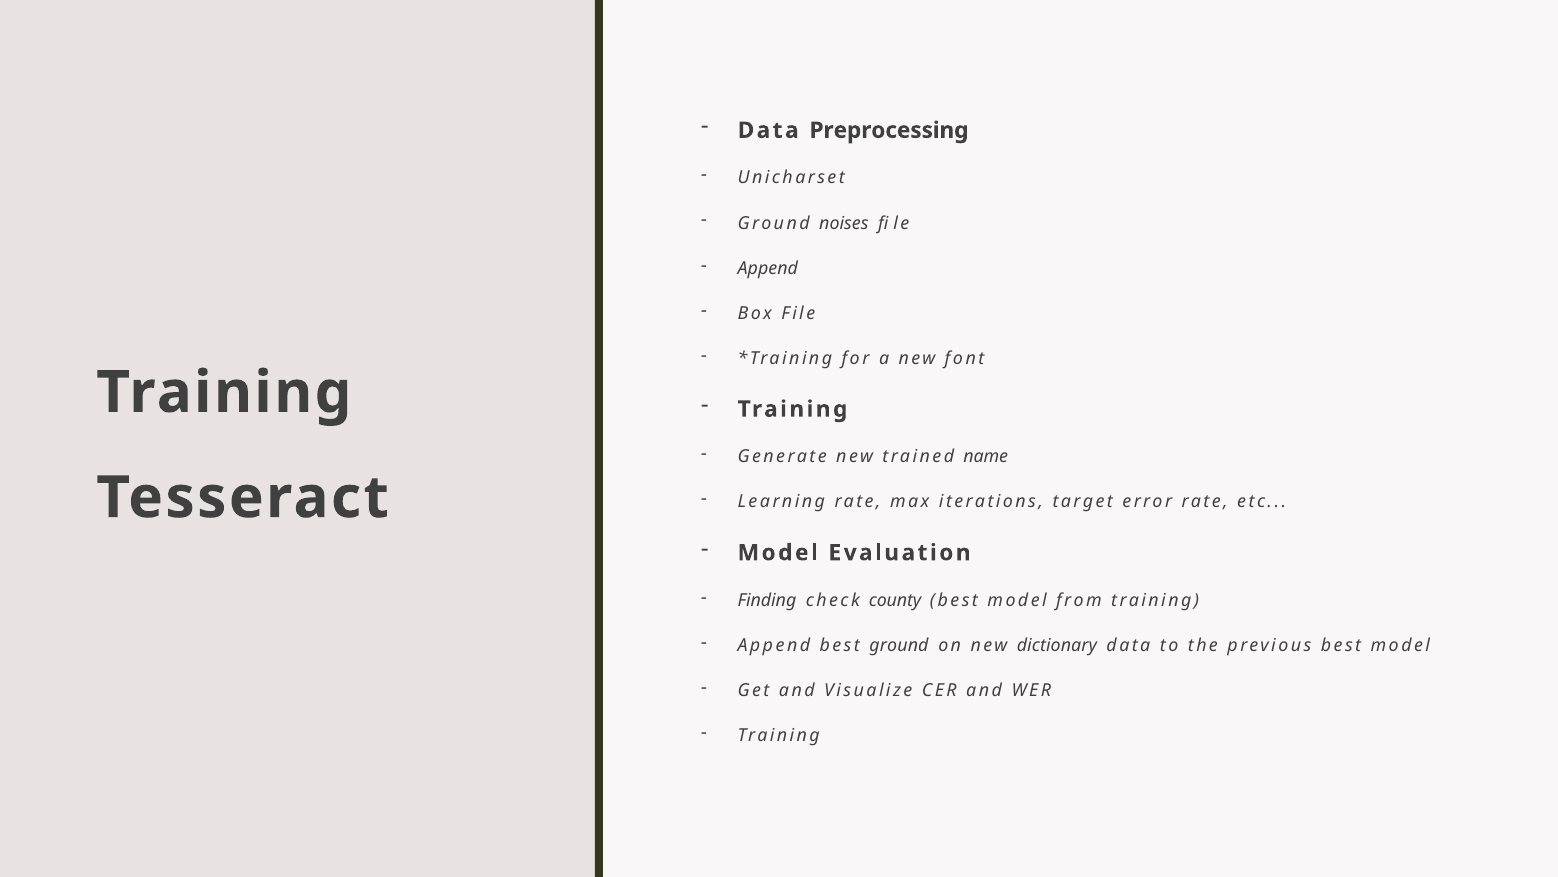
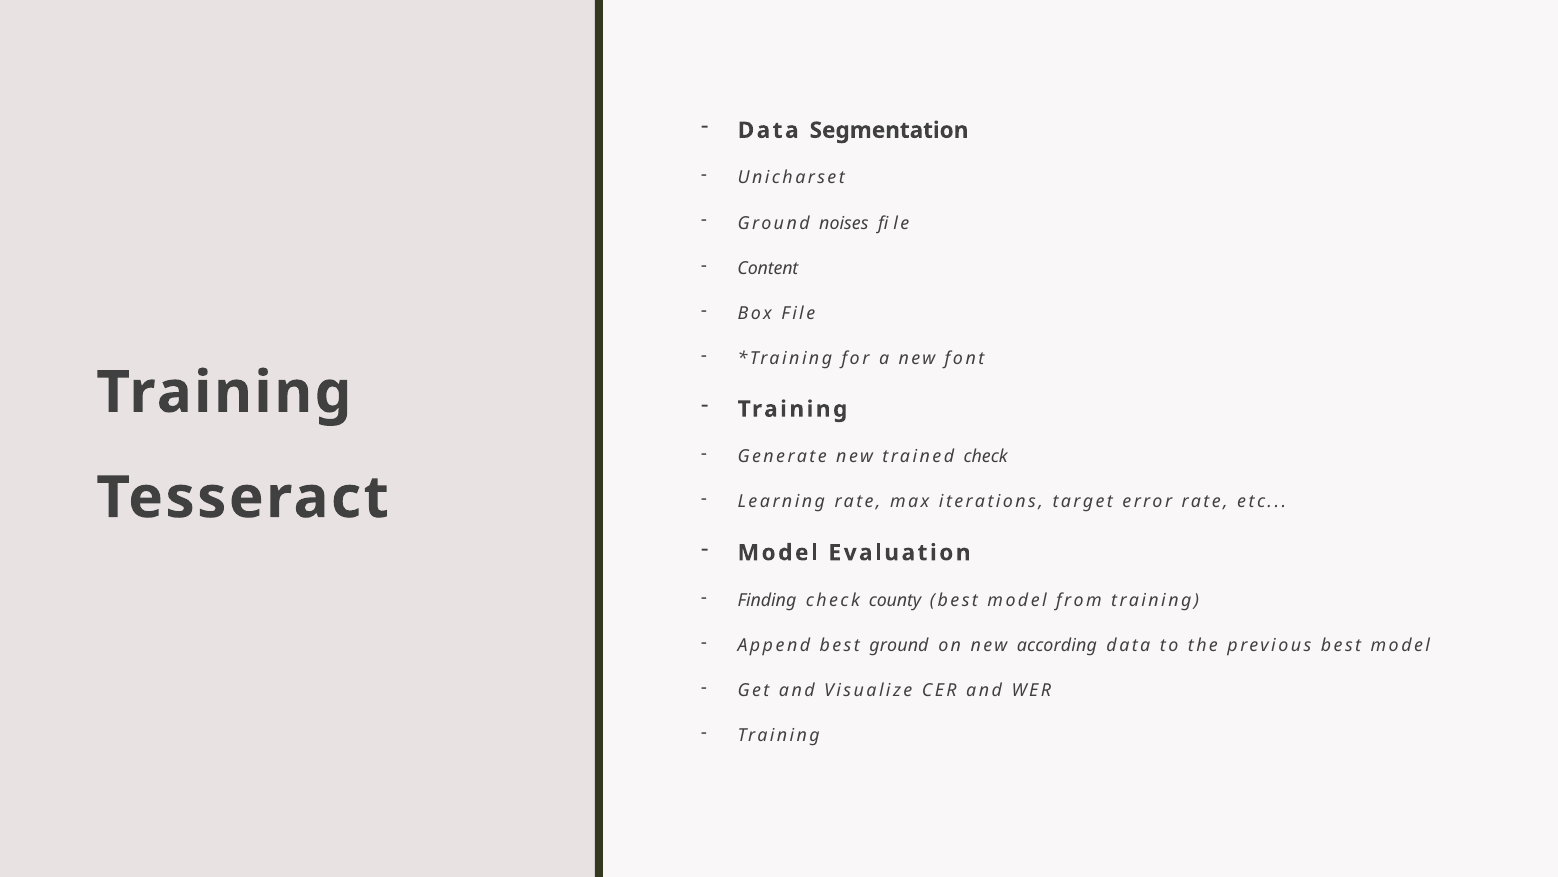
Preprocessing: Preprocessing -> Segmentation
Append at (768, 268): Append -> Content
trained name: name -> check
dictionary: dictionary -> according
